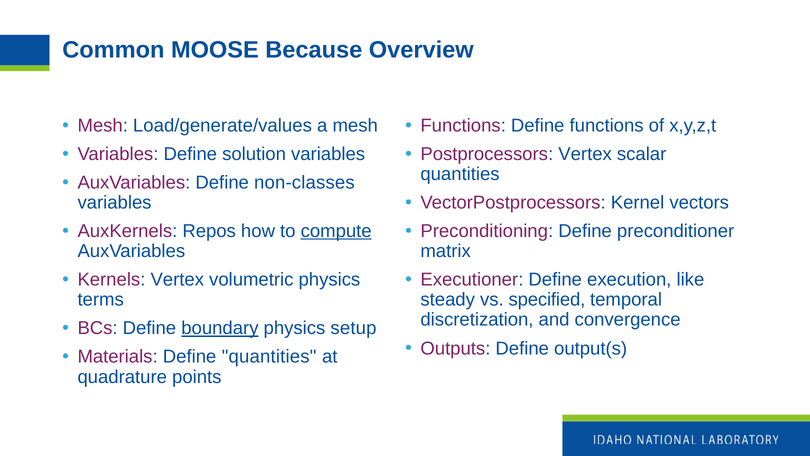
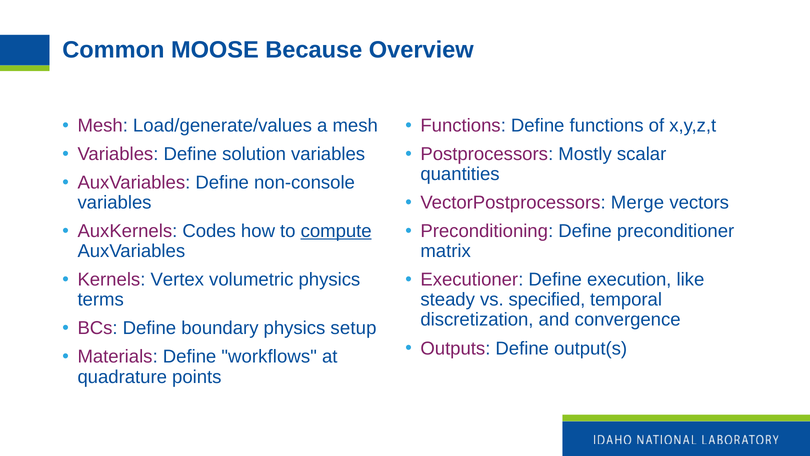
Postprocessors Vertex: Vertex -> Mostly
non-classes: non-classes -> non-console
Kernel: Kernel -> Merge
Repos: Repos -> Codes
boundary underline: present -> none
Define quantities: quantities -> workflows
